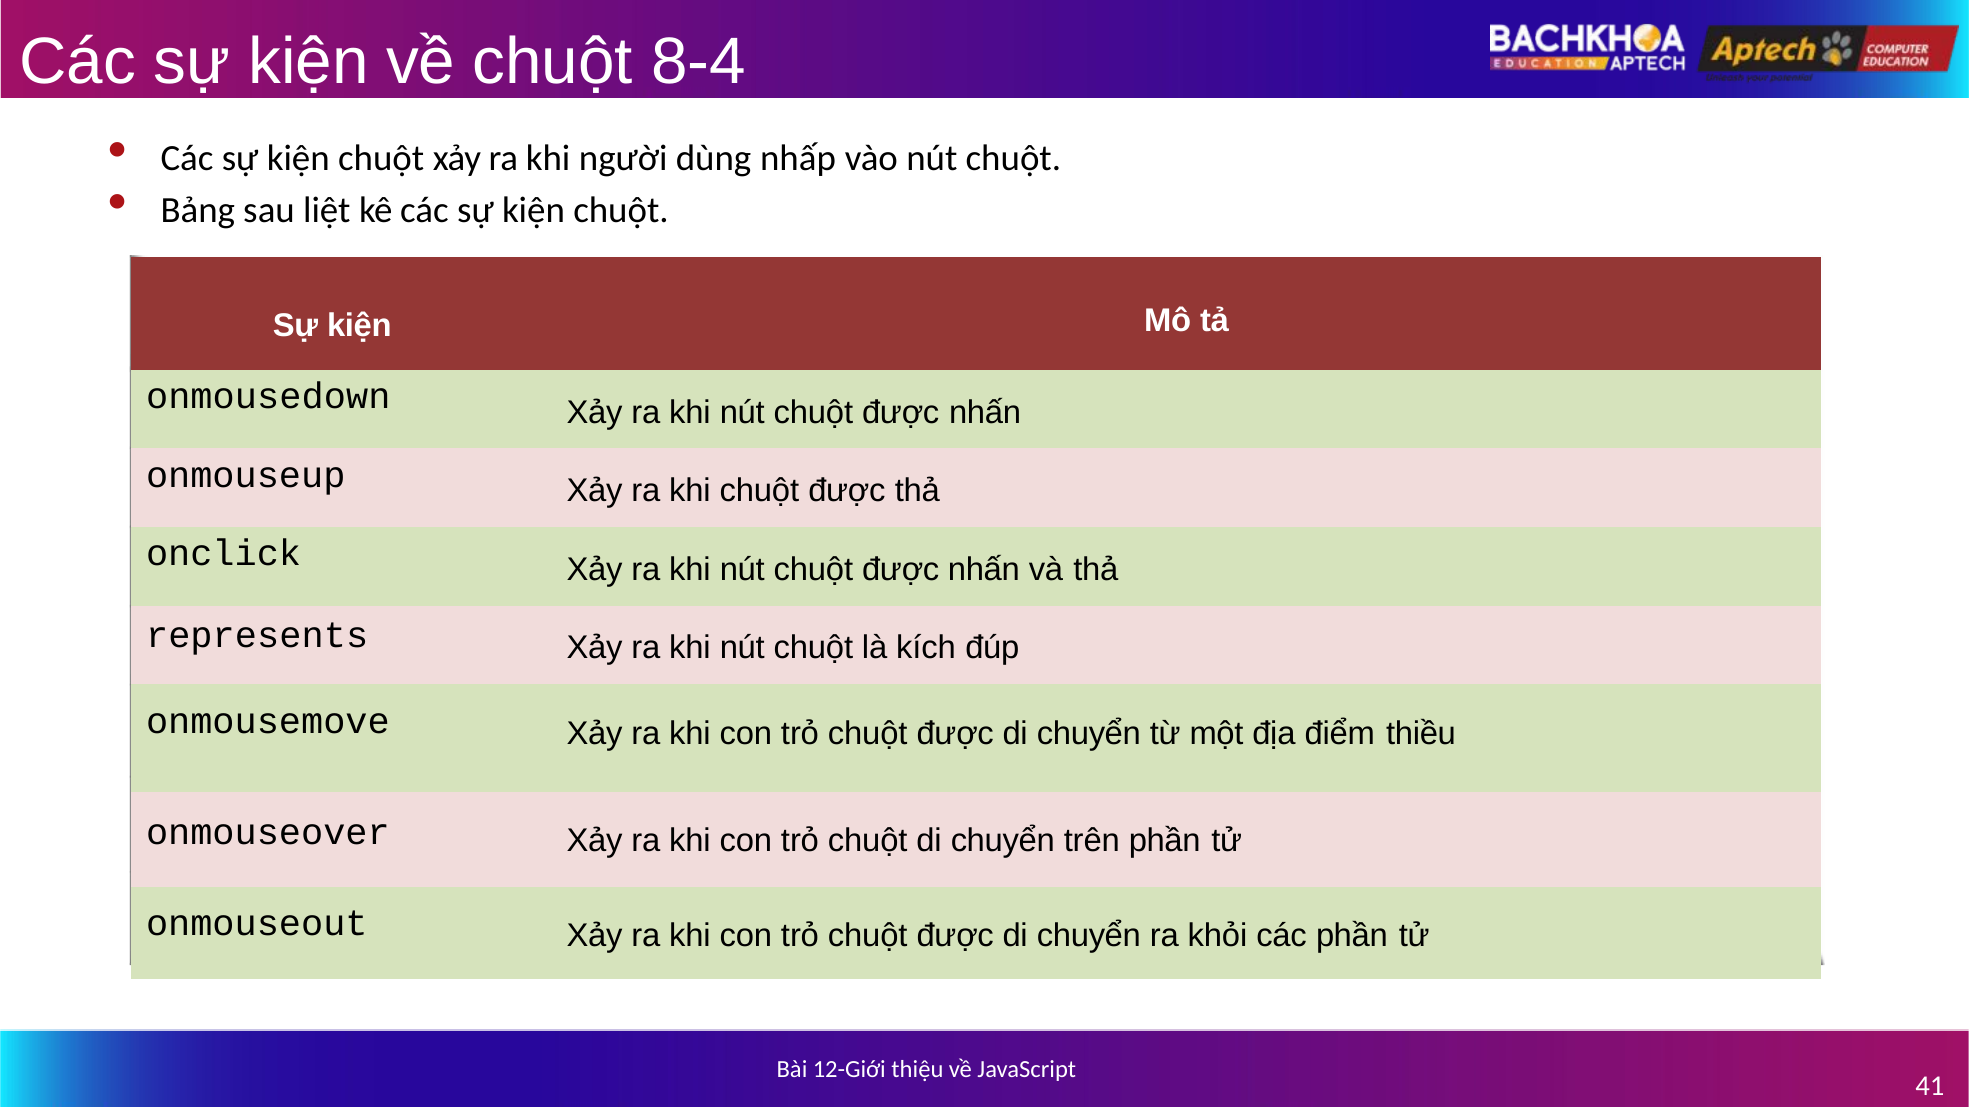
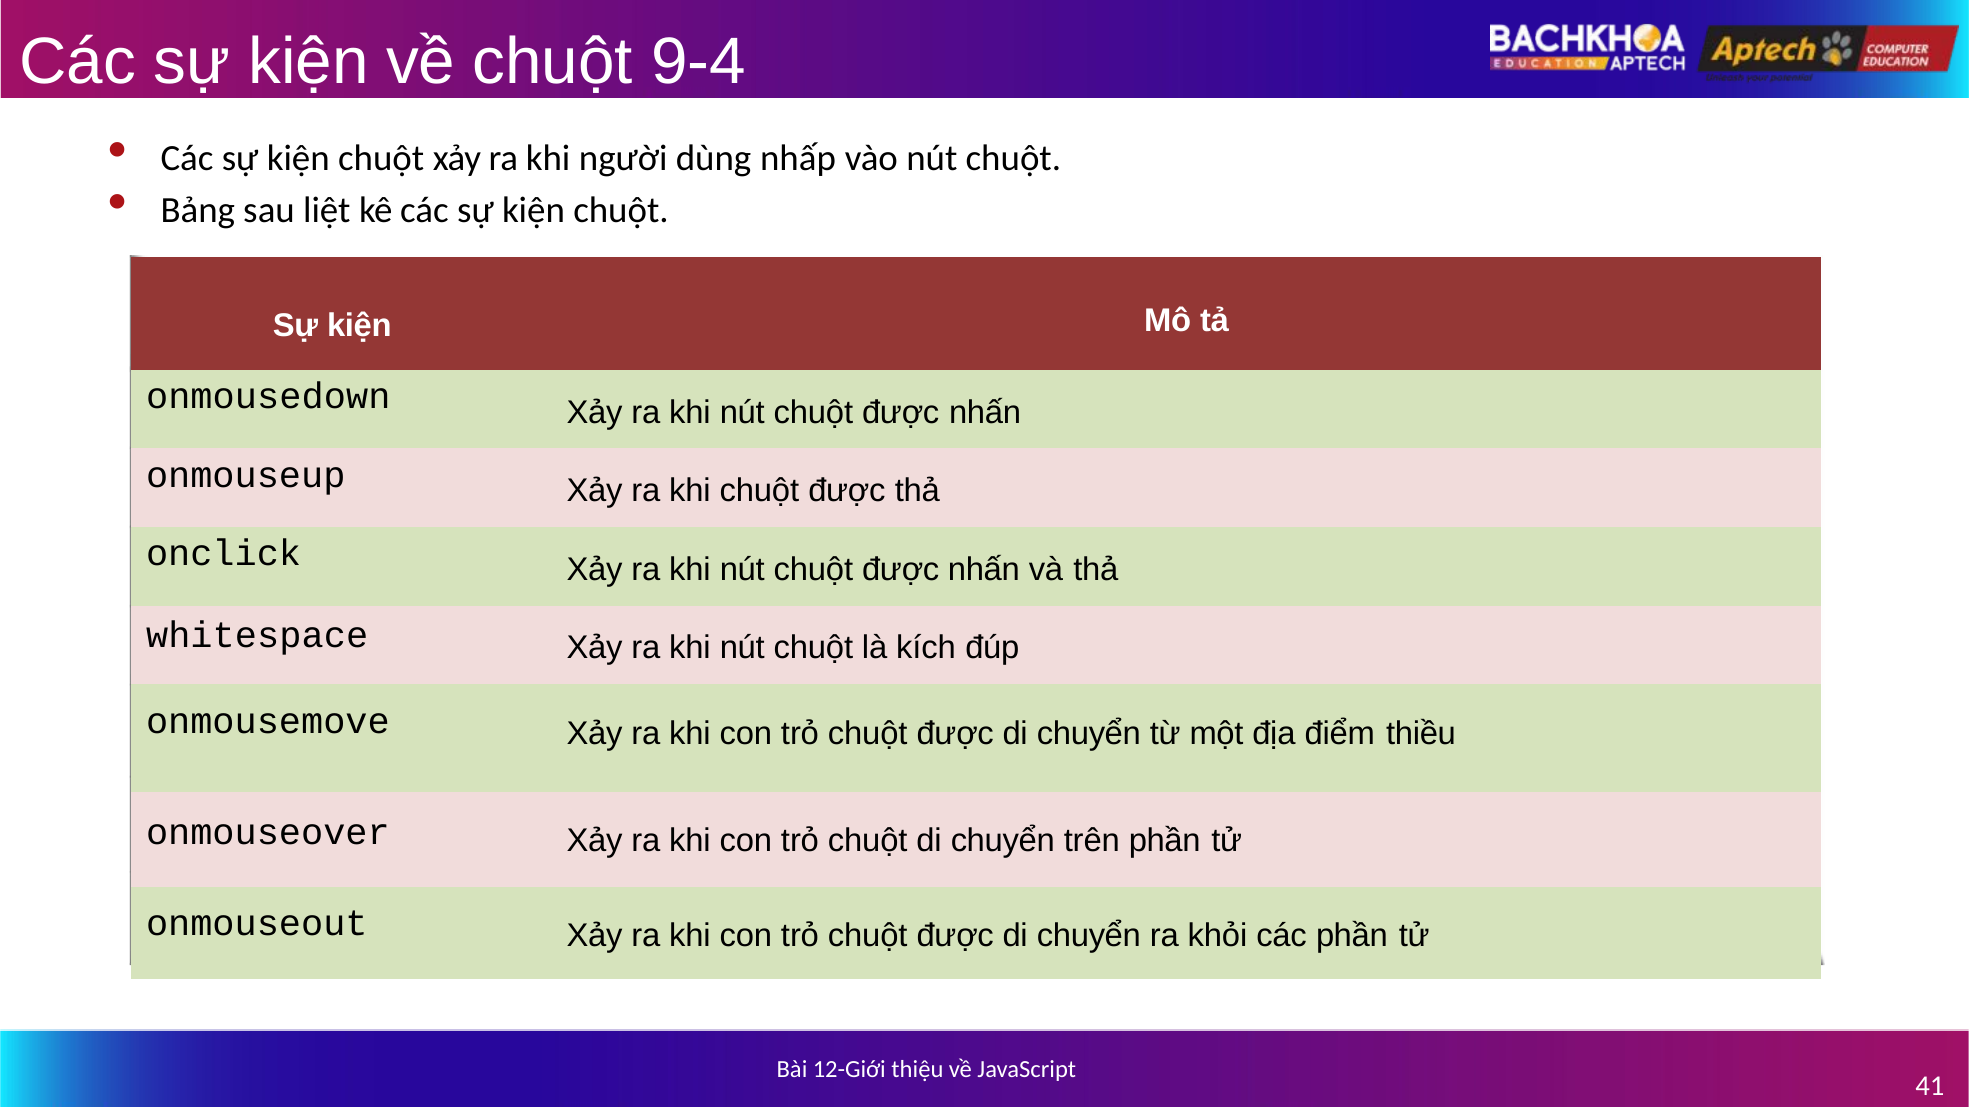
8-4: 8-4 -> 9-4
represents: represents -> whitespace
